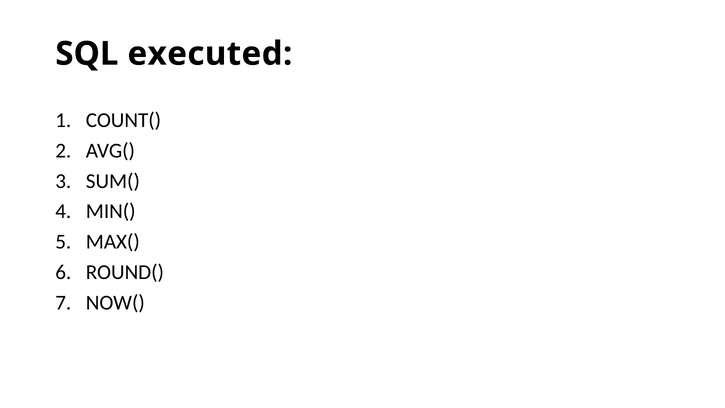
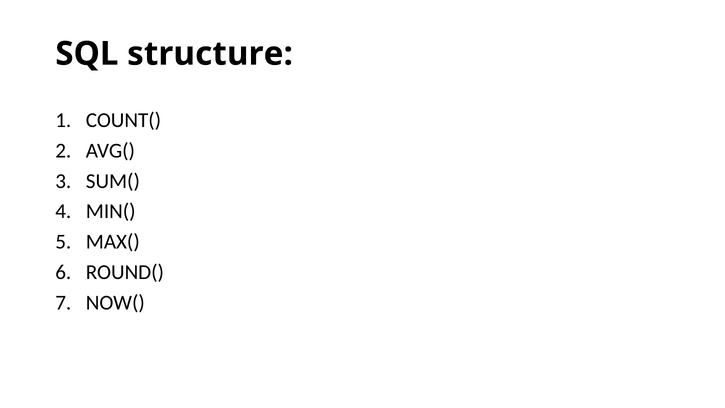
executed: executed -> structure
